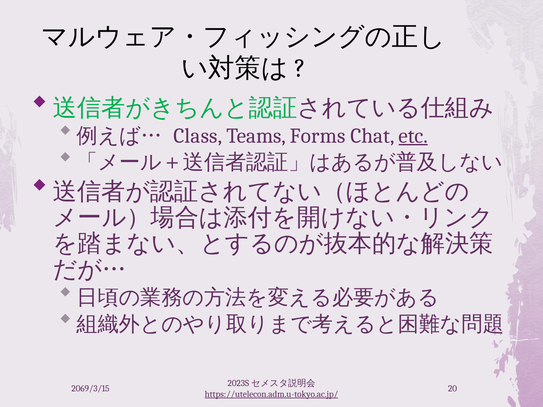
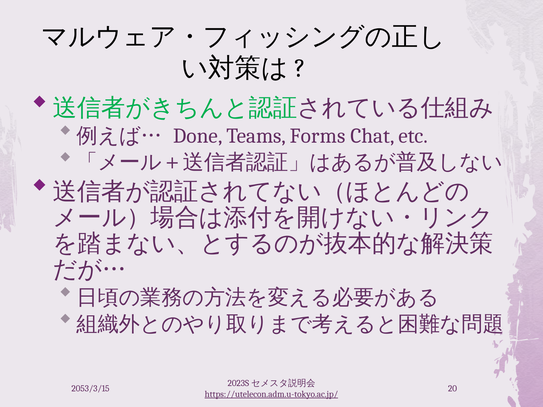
Class: Class -> Done
etc underline: present -> none
2069/3/15: 2069/3/15 -> 2053/3/15
